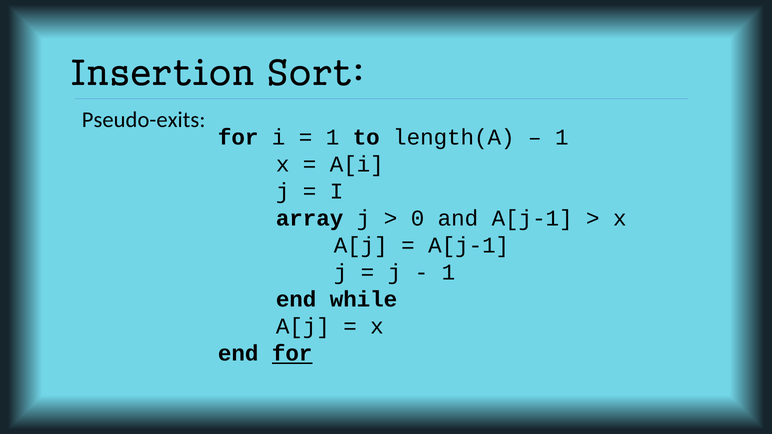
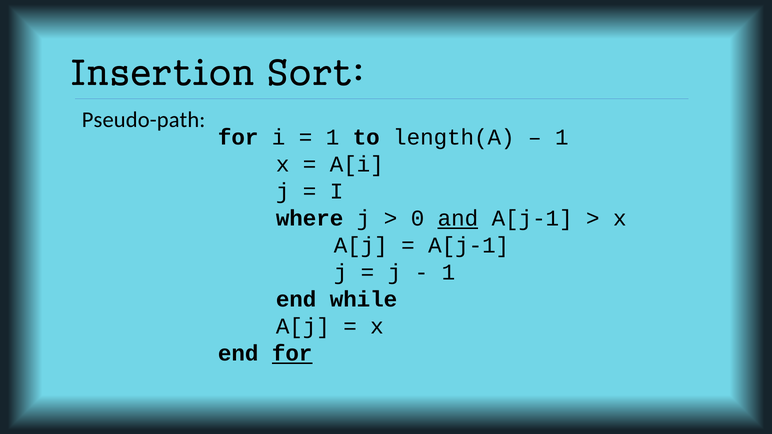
Pseudo-exits: Pseudo-exits -> Pseudo-path
array: array -> where
and underline: none -> present
